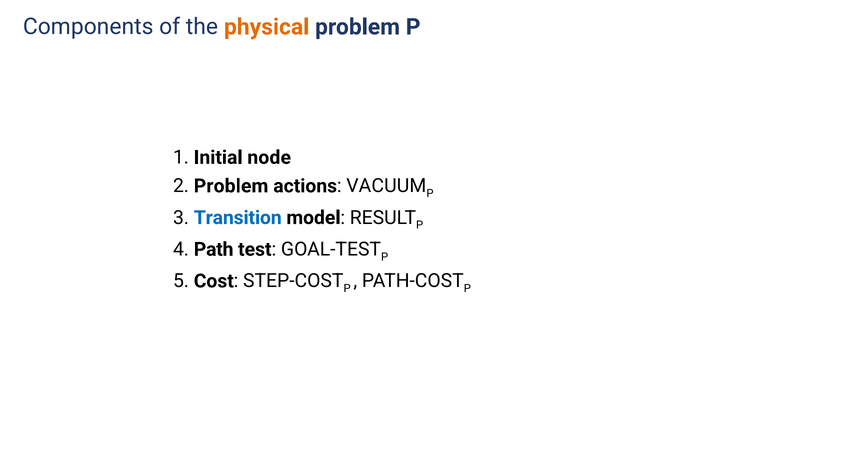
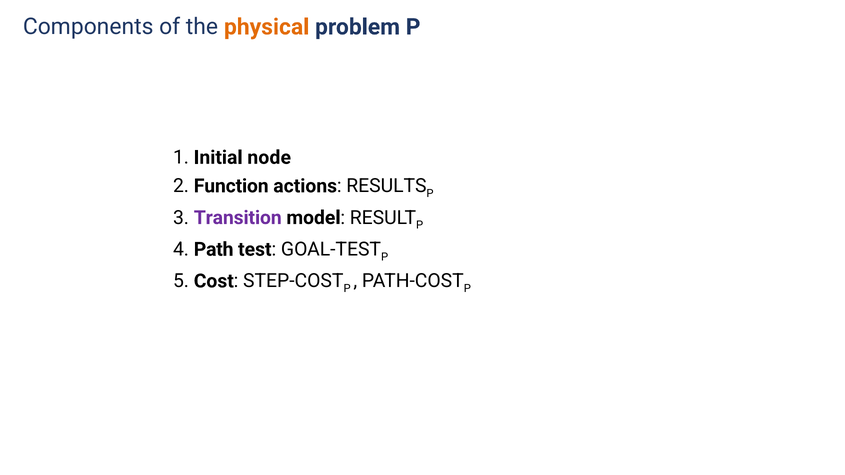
2 Problem: Problem -> Function
VACUUM: VACUUM -> RESULTS
Transition colour: blue -> purple
